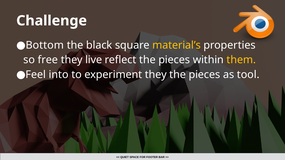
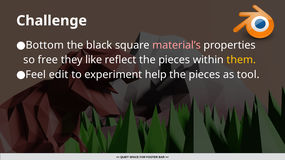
material’s colour: yellow -> pink
live: live -> like
into: into -> edit
experiment they: they -> help
